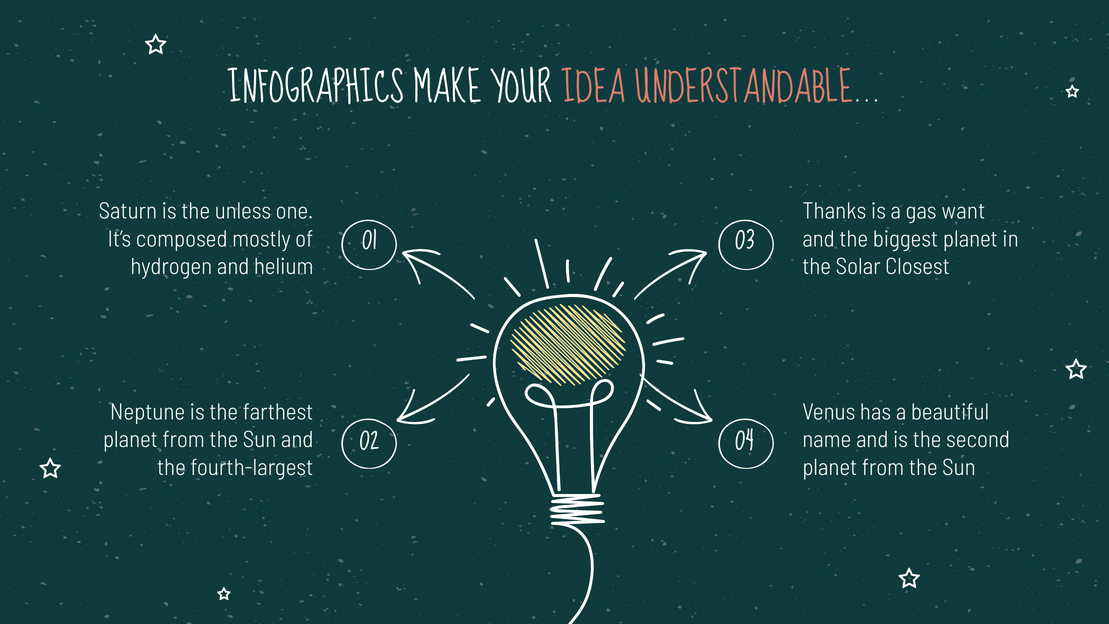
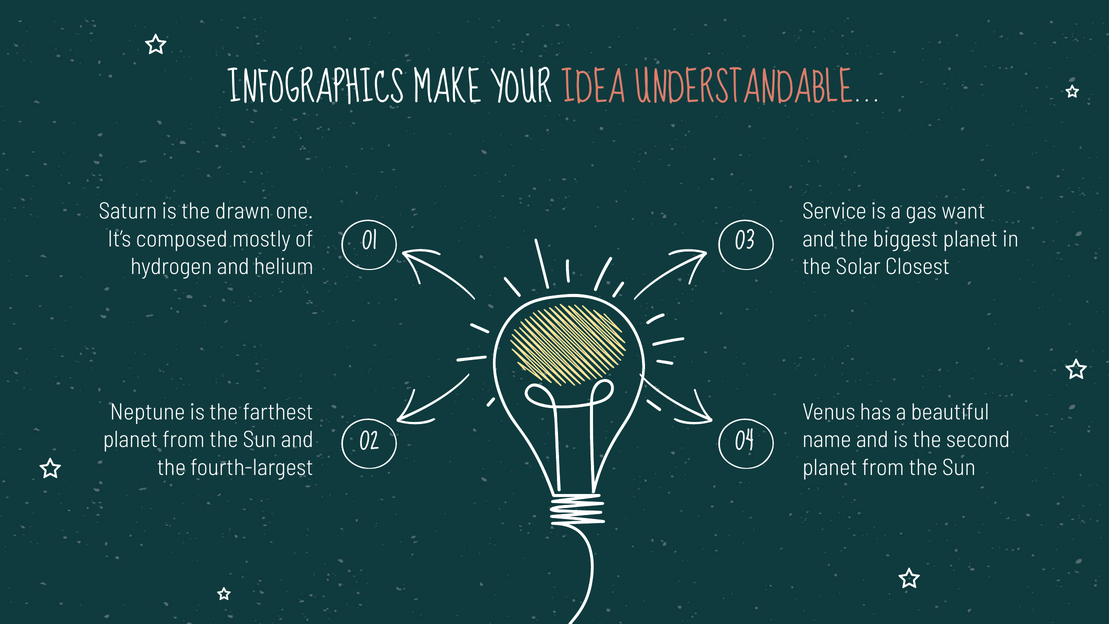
unless: unless -> drawn
Thanks: Thanks -> Service
